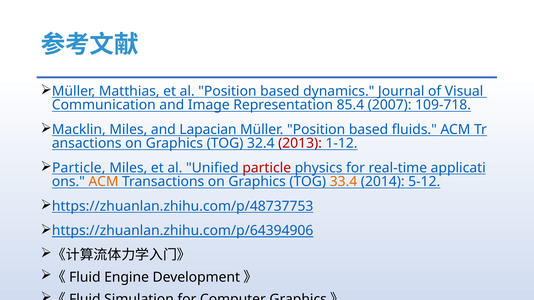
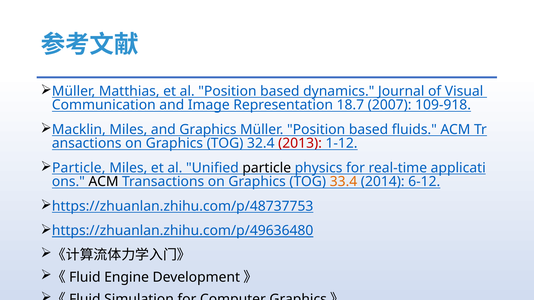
85.4: 85.4 -> 18.7
109-718: 109-718 -> 109-918
and Lapacian: Lapacian -> Graphics
particle at (267, 168) colour: red -> black
ACM at (104, 182) colour: orange -> black
5-12: 5-12 -> 6-12
https://zhuanlan.zhihu.com/p/64394906: https://zhuanlan.zhihu.com/p/64394906 -> https://zhuanlan.zhihu.com/p/49636480
